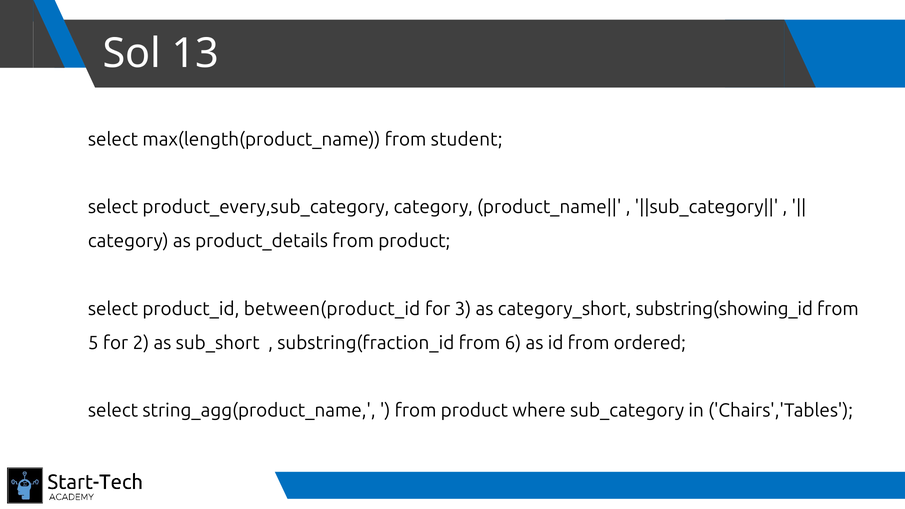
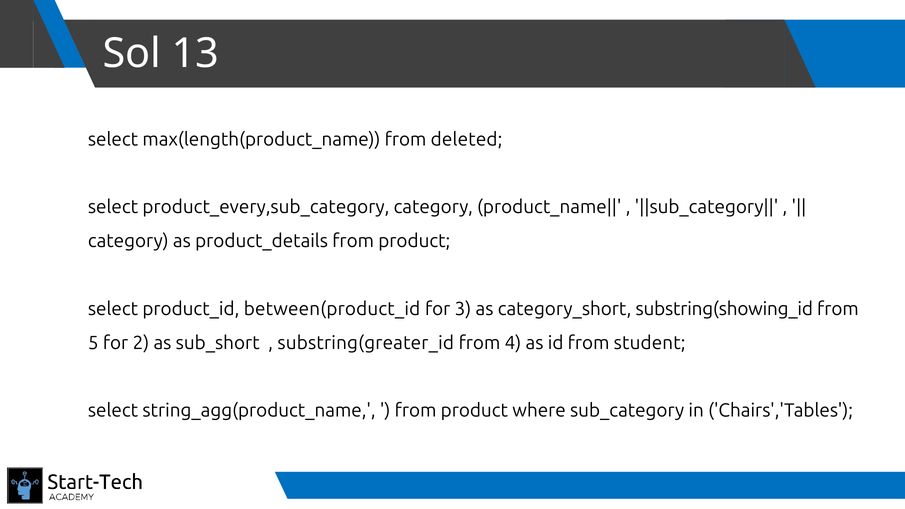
student: student -> deleted
substring(fraction_id: substring(fraction_id -> substring(greater_id
6: 6 -> 4
ordered: ordered -> student
